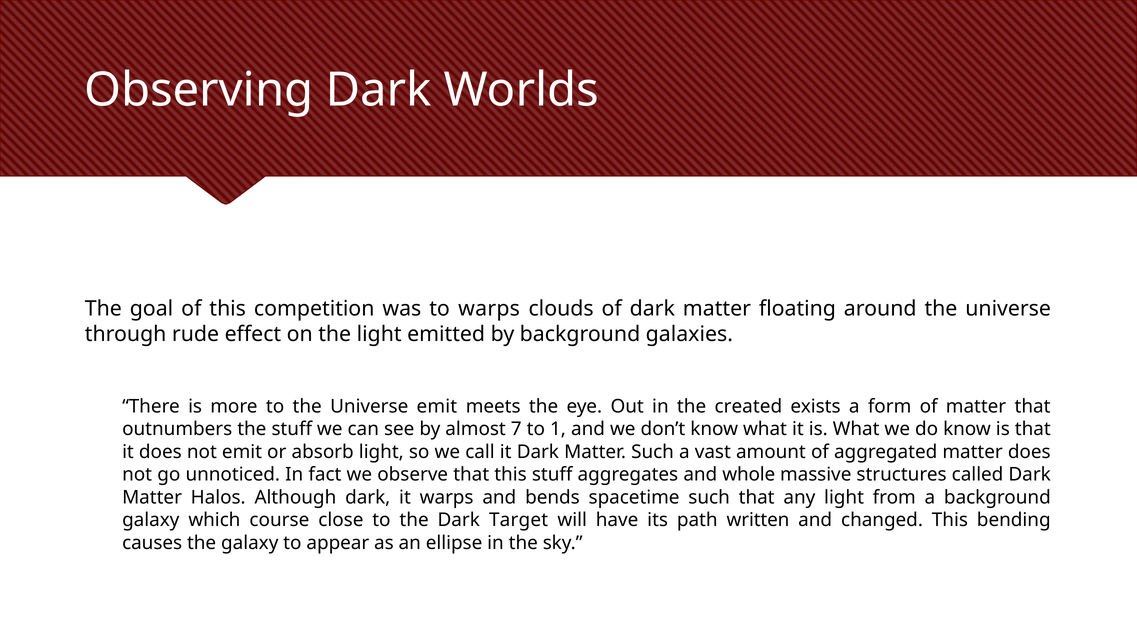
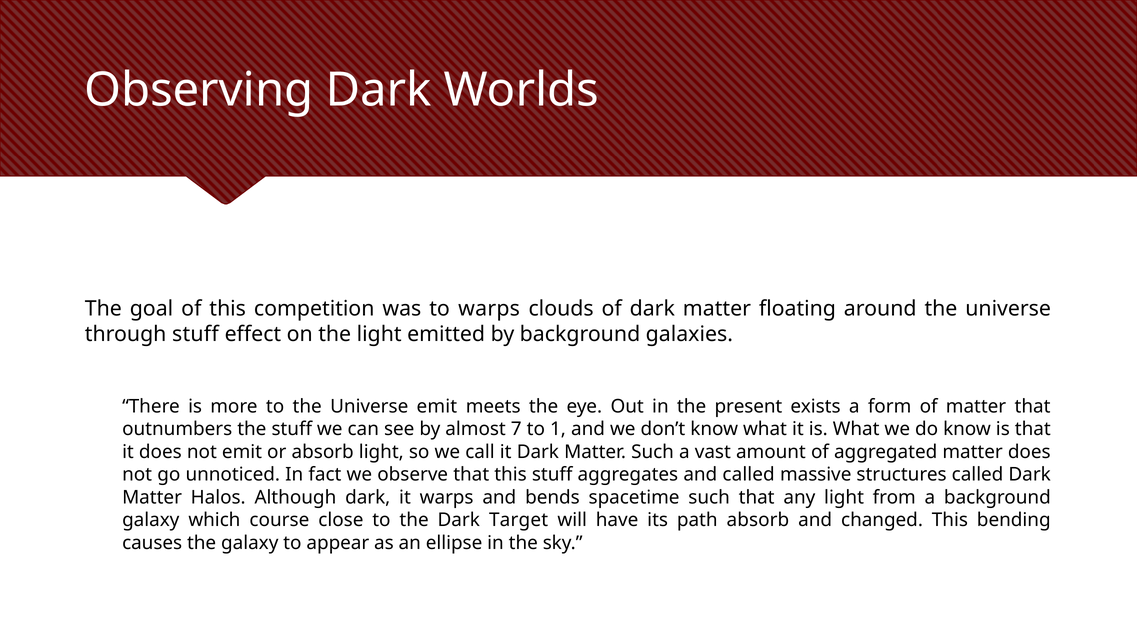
through rude: rude -> stuff
created: created -> present
and whole: whole -> called
path written: written -> absorb
